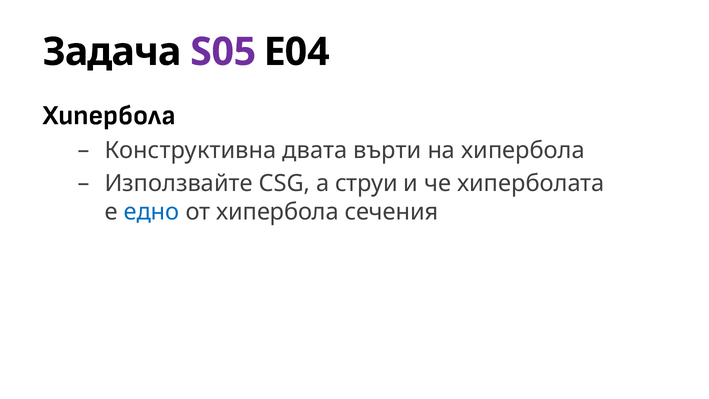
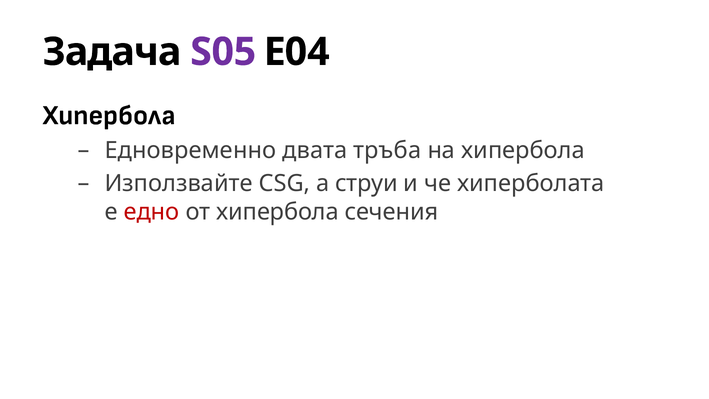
Конструктивна: Конструктивна -> Едновременно
върти: върти -> тръба
едно colour: blue -> red
